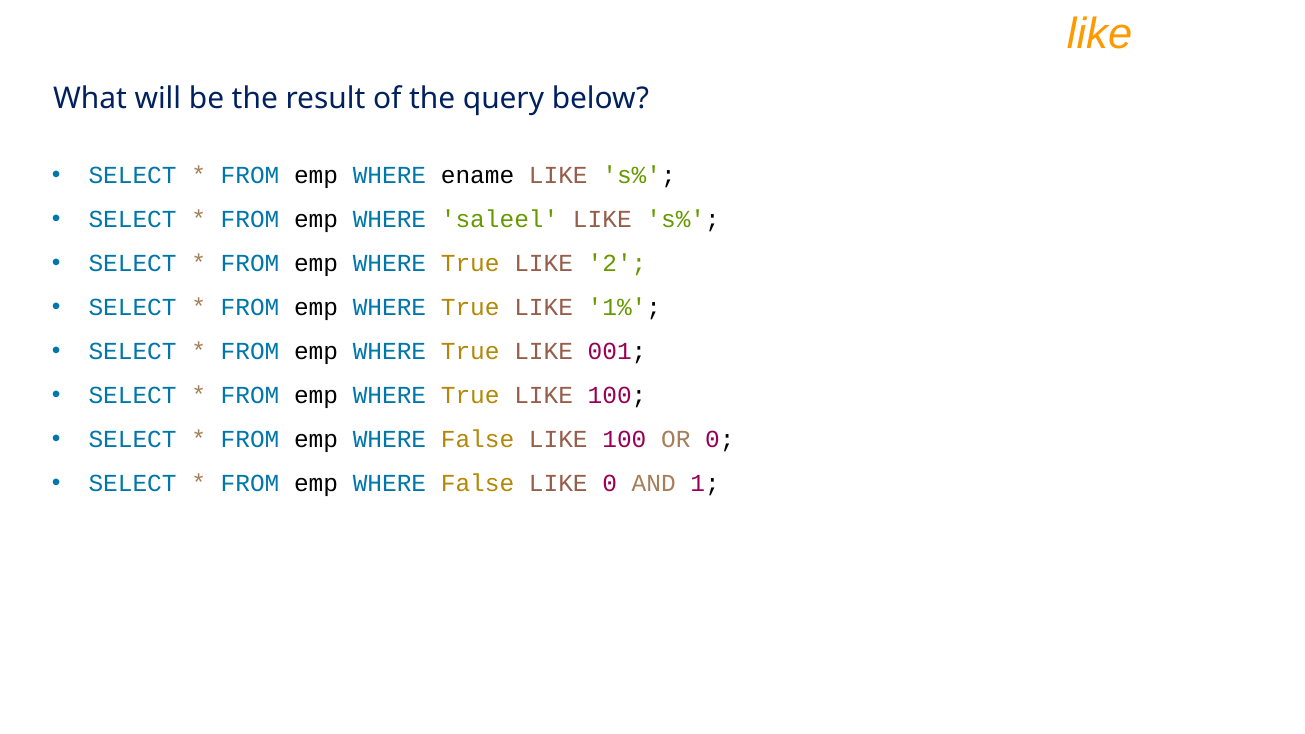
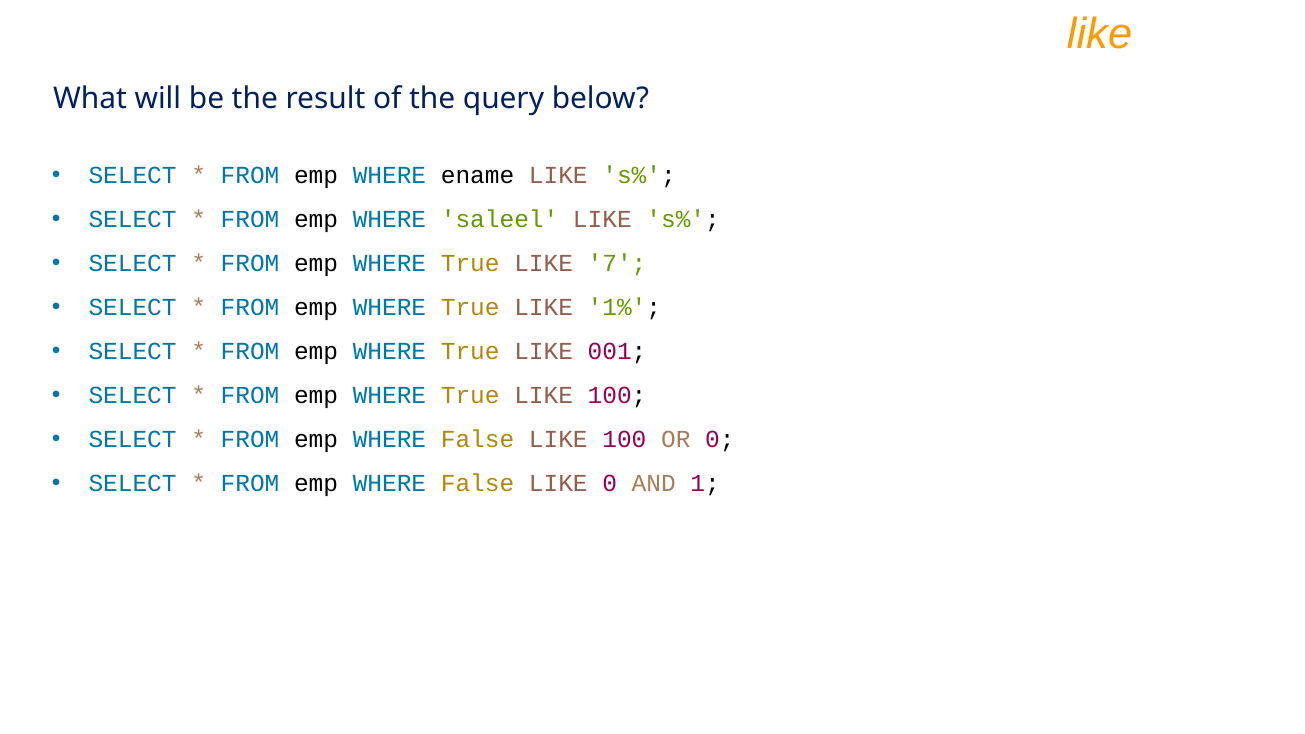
2: 2 -> 7
